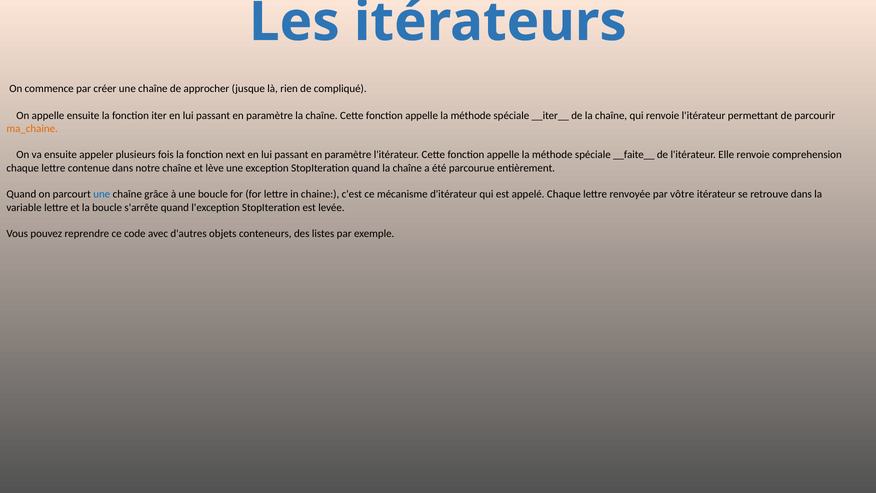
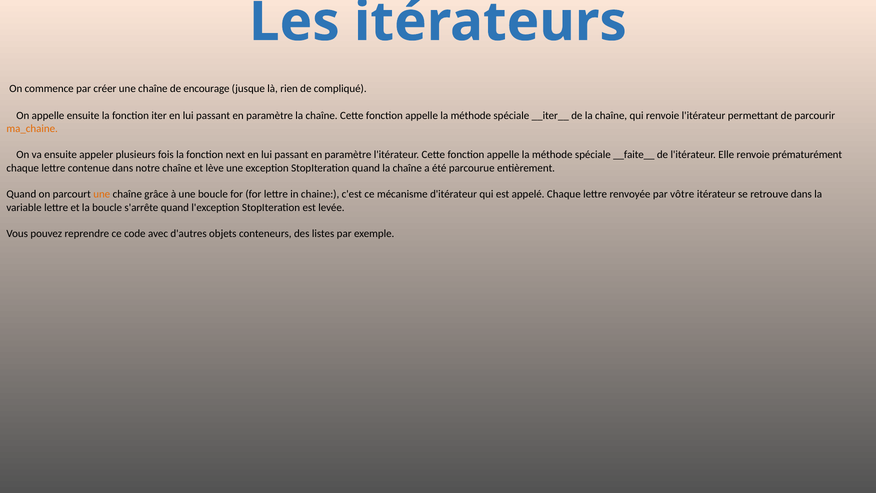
approcher: approcher -> encourage
comprehension: comprehension -> prématurément
une at (102, 194) colour: blue -> orange
